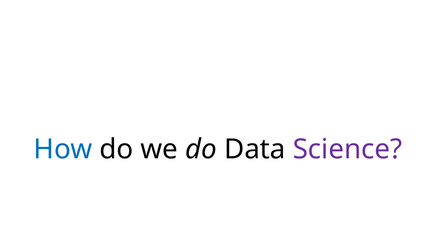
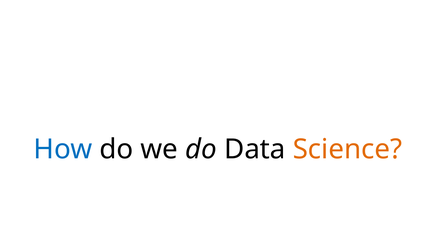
Science colour: purple -> orange
